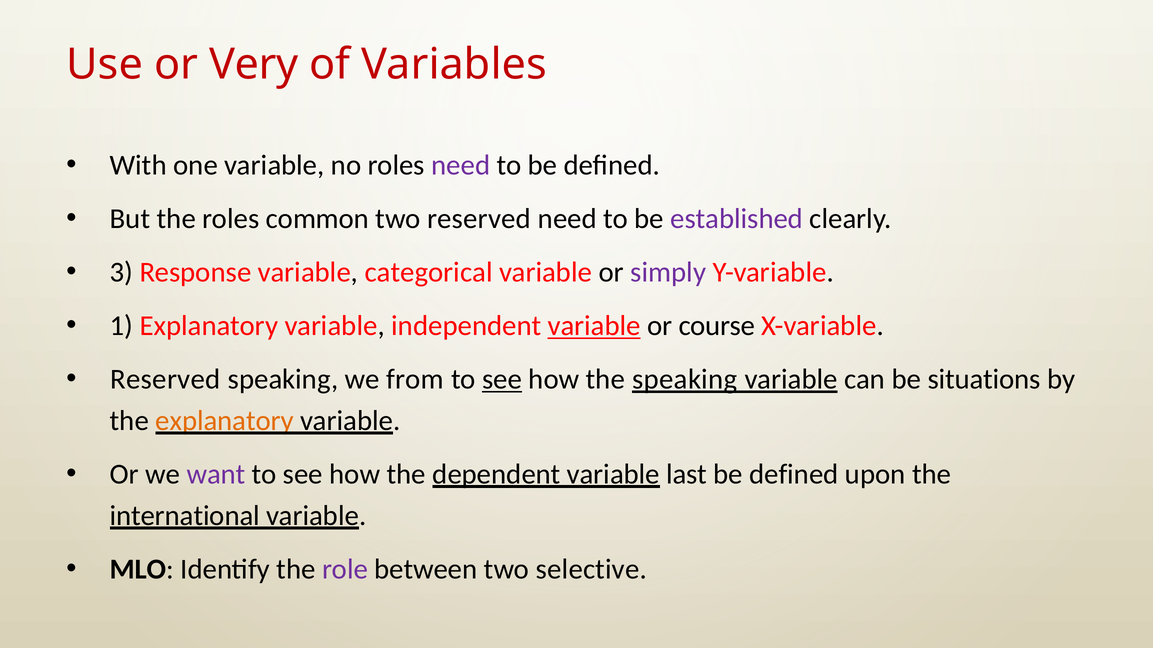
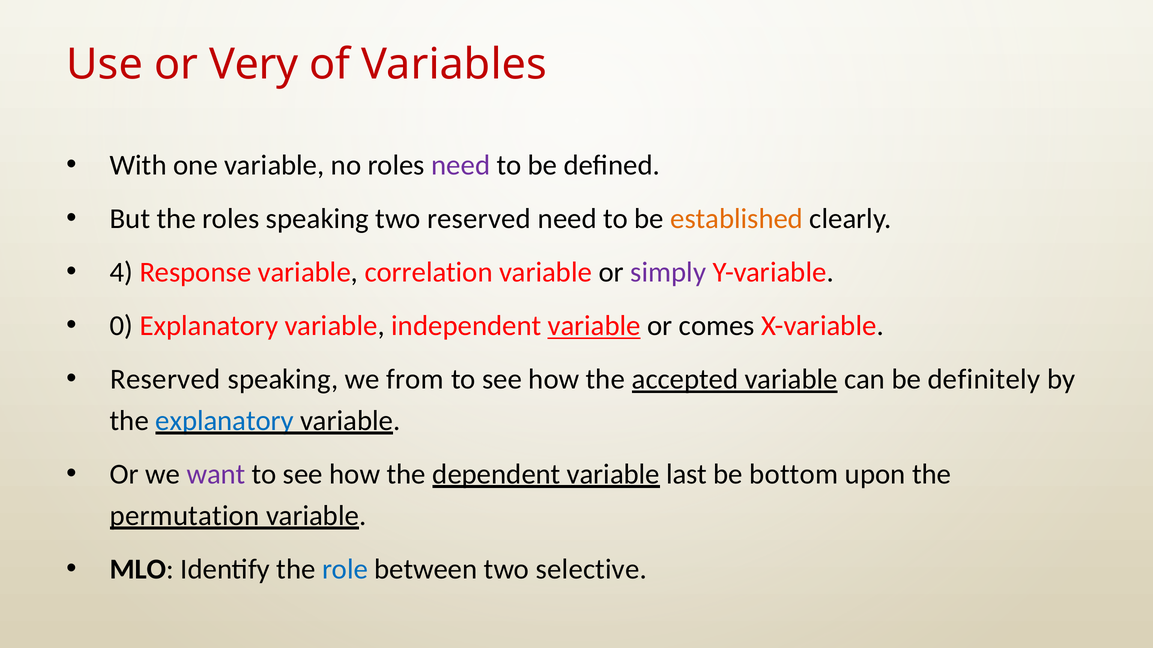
roles common: common -> speaking
established colour: purple -> orange
3: 3 -> 4
categorical: categorical -> correlation
1: 1 -> 0
course: course -> comes
see at (502, 380) underline: present -> none
the speaking: speaking -> accepted
situations: situations -> definitely
explanatory at (225, 421) colour: orange -> blue
defined at (794, 475): defined -> bottom
international: international -> permutation
role colour: purple -> blue
